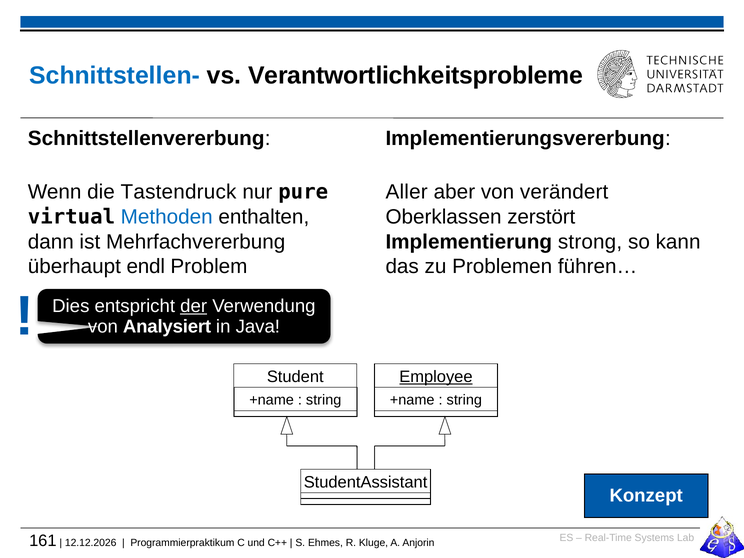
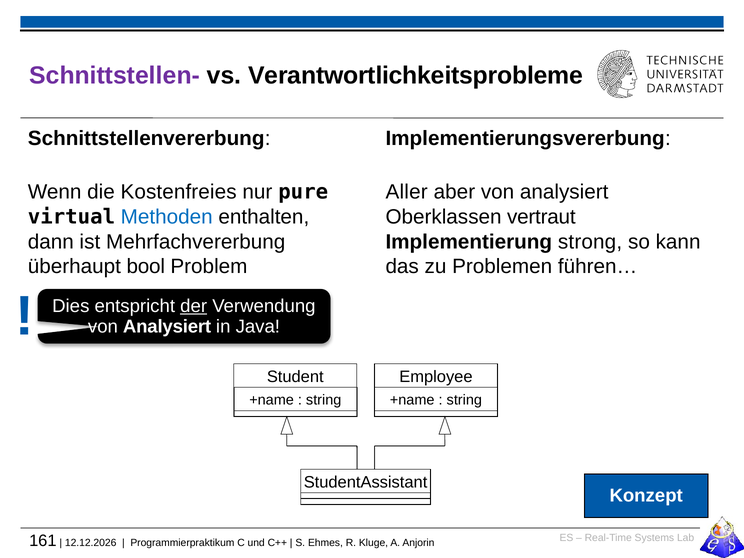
Schnittstellen- colour: blue -> purple
Tastendruck: Tastendruck -> Kostenfreies
aber von verändert: verändert -> analysiert
zerstört: zerstört -> vertraut
endl: endl -> bool
Employee underline: present -> none
